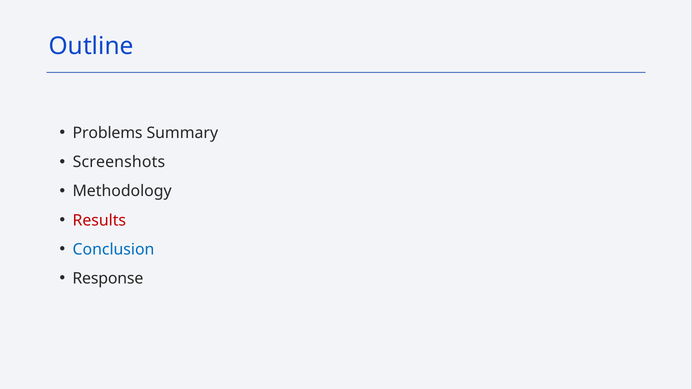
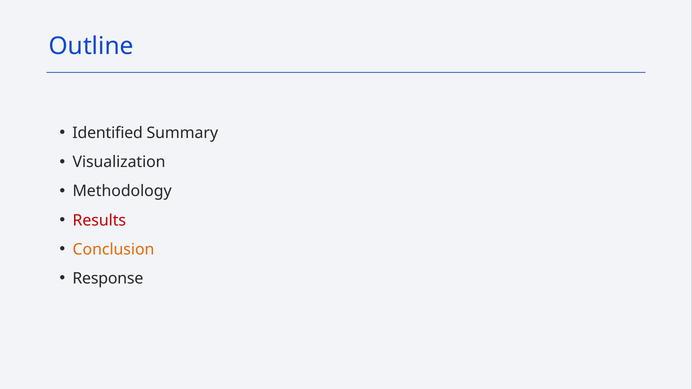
Problems: Problems -> Identified
Screenshots: Screenshots -> Visualization
Conclusion colour: blue -> orange
